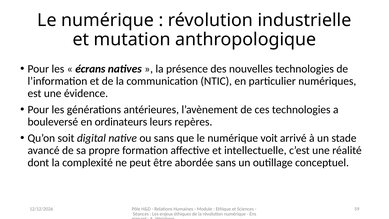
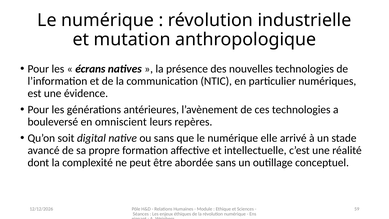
ordinateurs: ordinateurs -> omniscient
voit: voit -> elle
